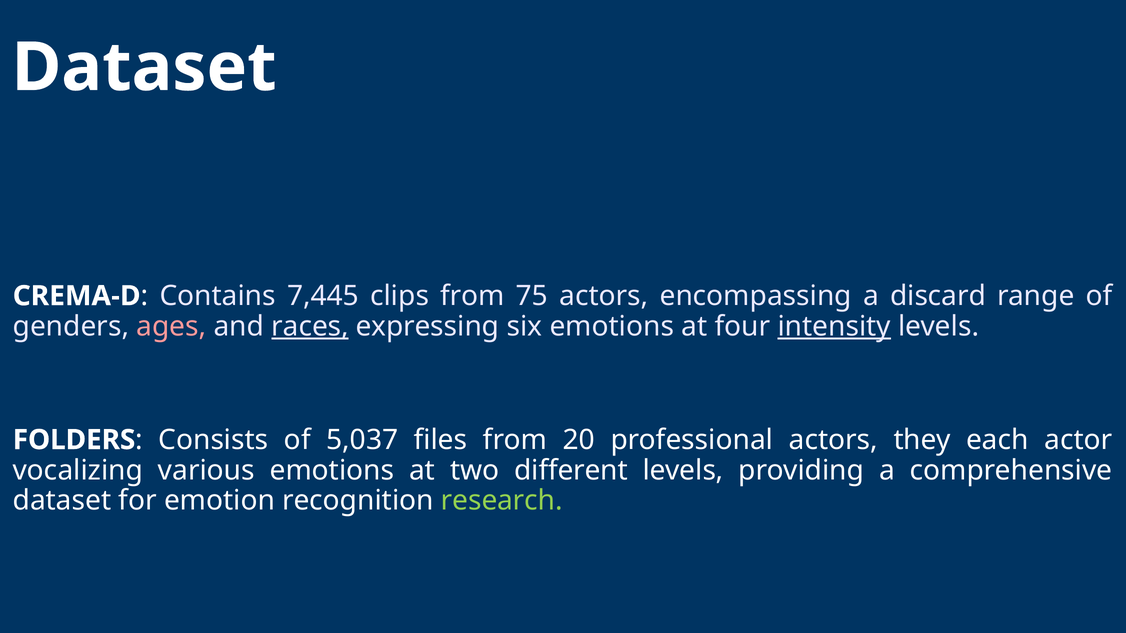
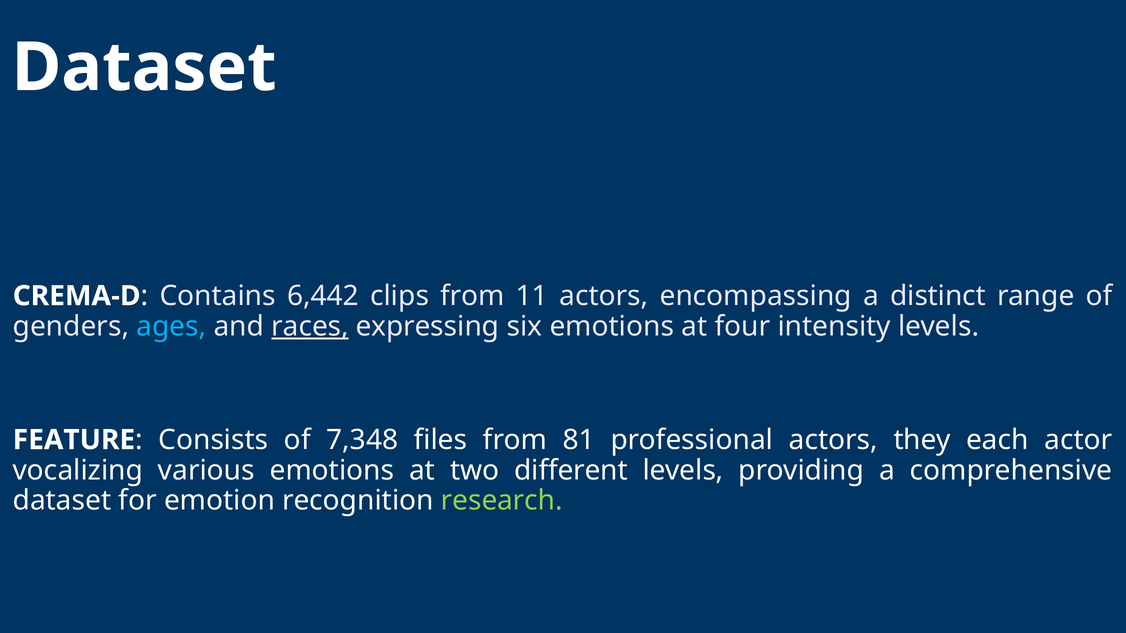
7,445: 7,445 -> 6,442
75: 75 -> 11
discard: discard -> distinct
ages colour: pink -> light blue
intensity underline: present -> none
FOLDERS: FOLDERS -> FEATURE
5,037: 5,037 -> 7,348
20: 20 -> 81
